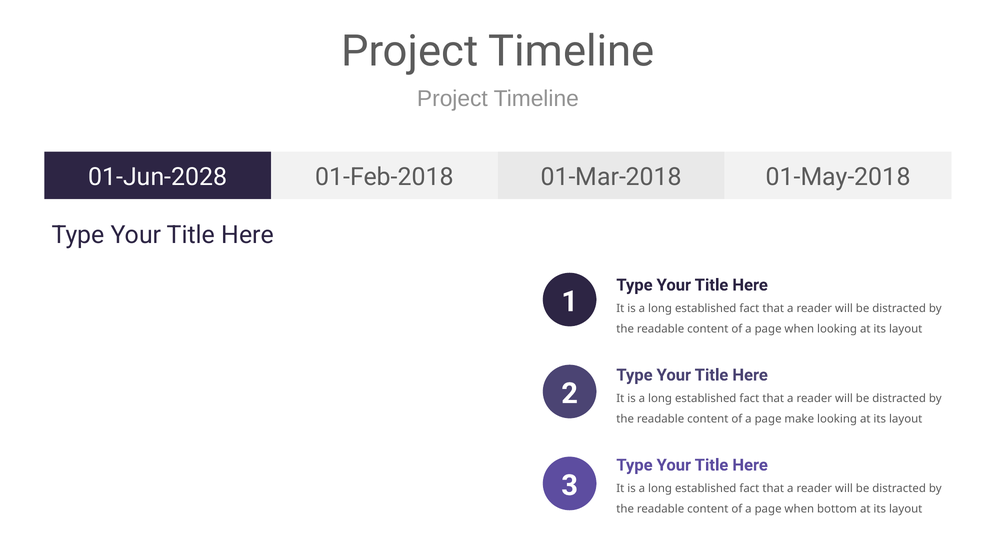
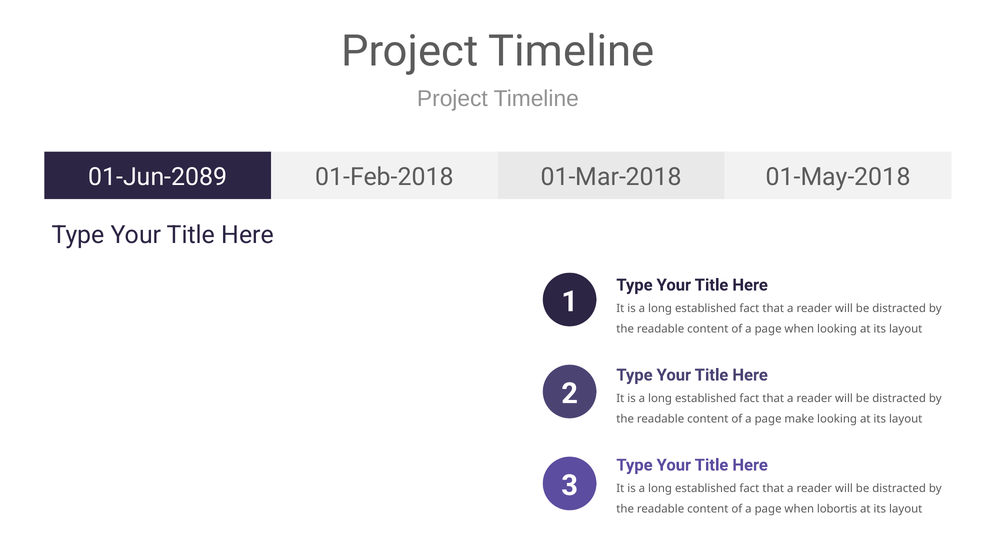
01-Jun-2028: 01-Jun-2028 -> 01-Jun-2089
bottom: bottom -> lobortis
